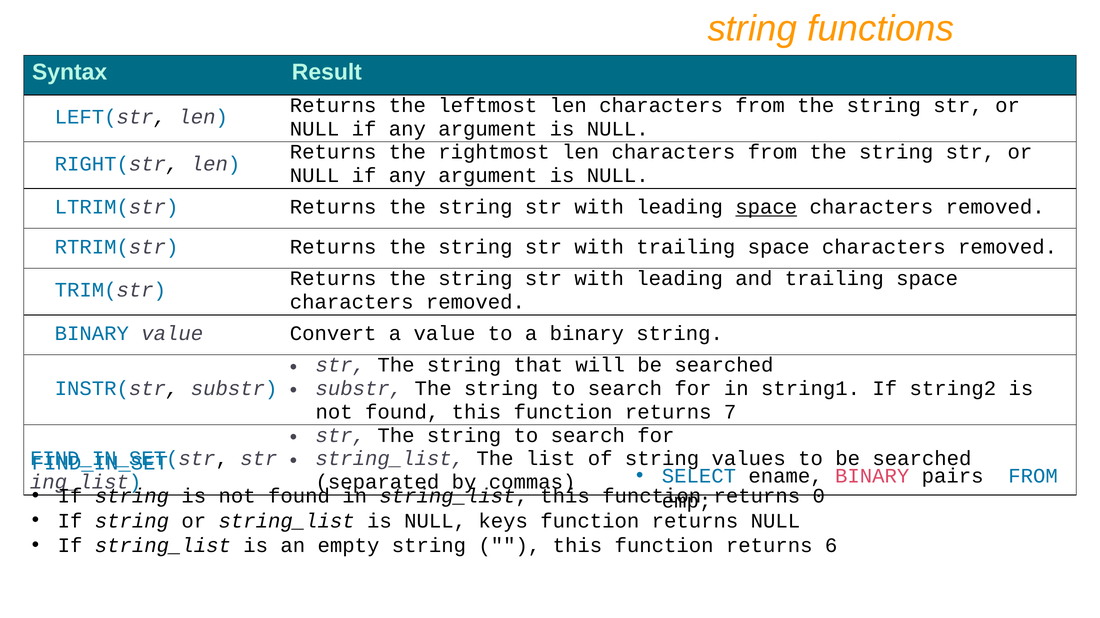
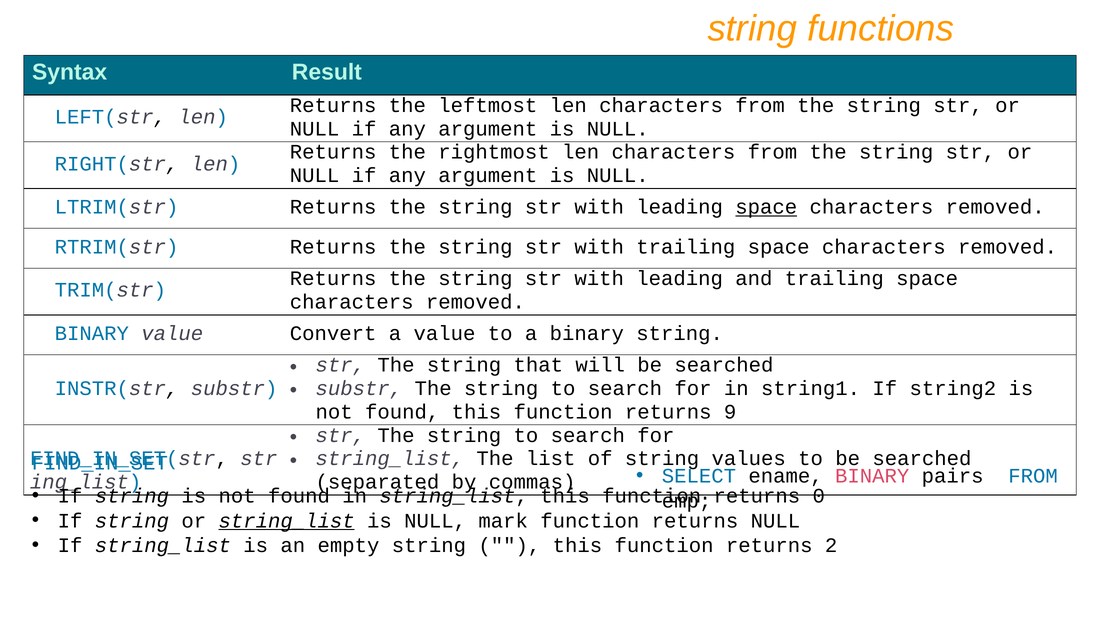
7: 7 -> 9
string_list at (287, 521) underline: none -> present
keys: keys -> mark
6: 6 -> 2
